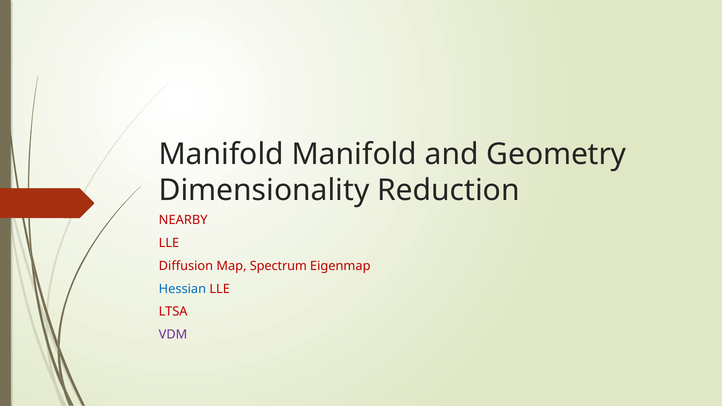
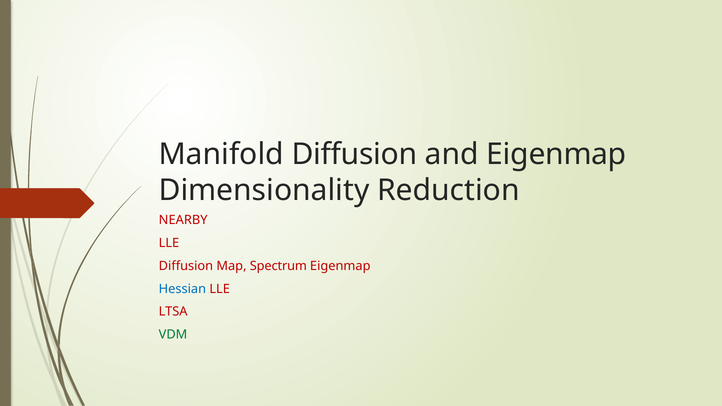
Manifold Manifold: Manifold -> Diffusion
and Geometry: Geometry -> Eigenmap
VDM colour: purple -> green
